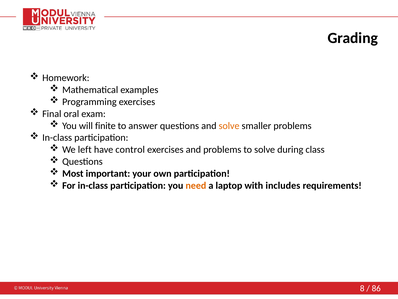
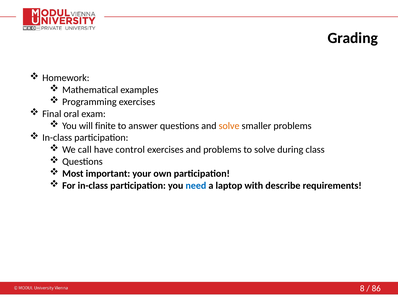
left: left -> call
need colour: orange -> blue
includes: includes -> describe
